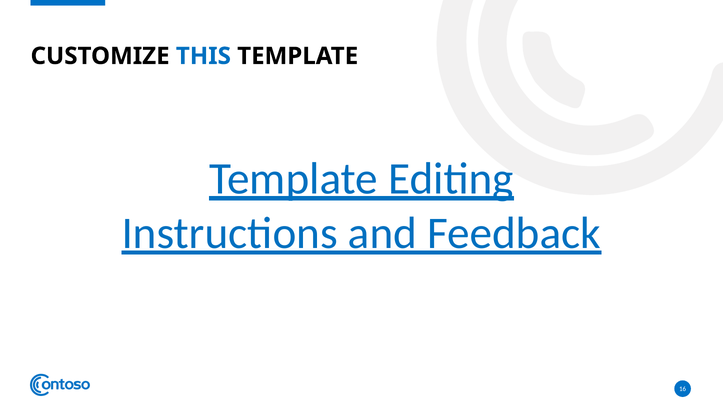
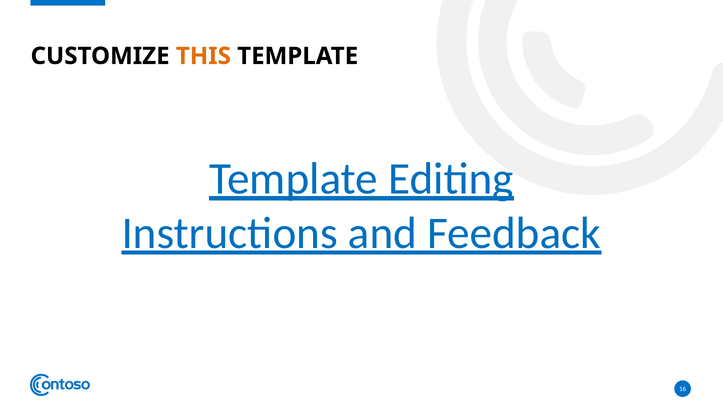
THIS colour: blue -> orange
